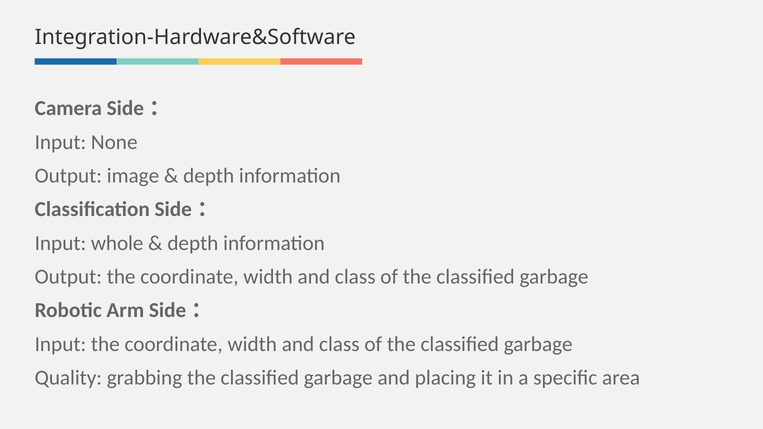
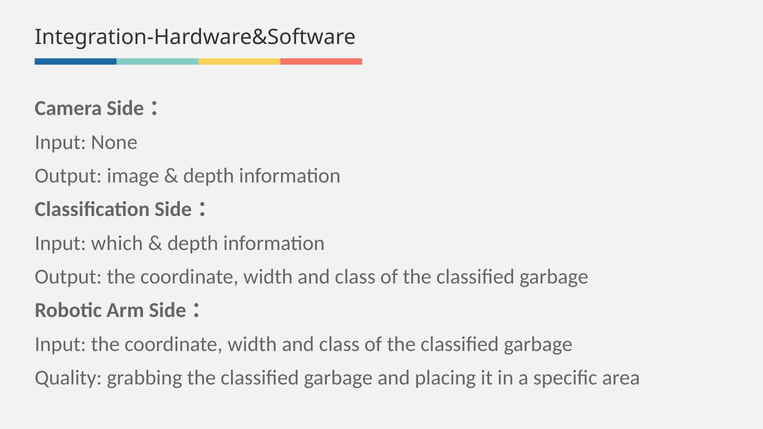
whole: whole -> which
